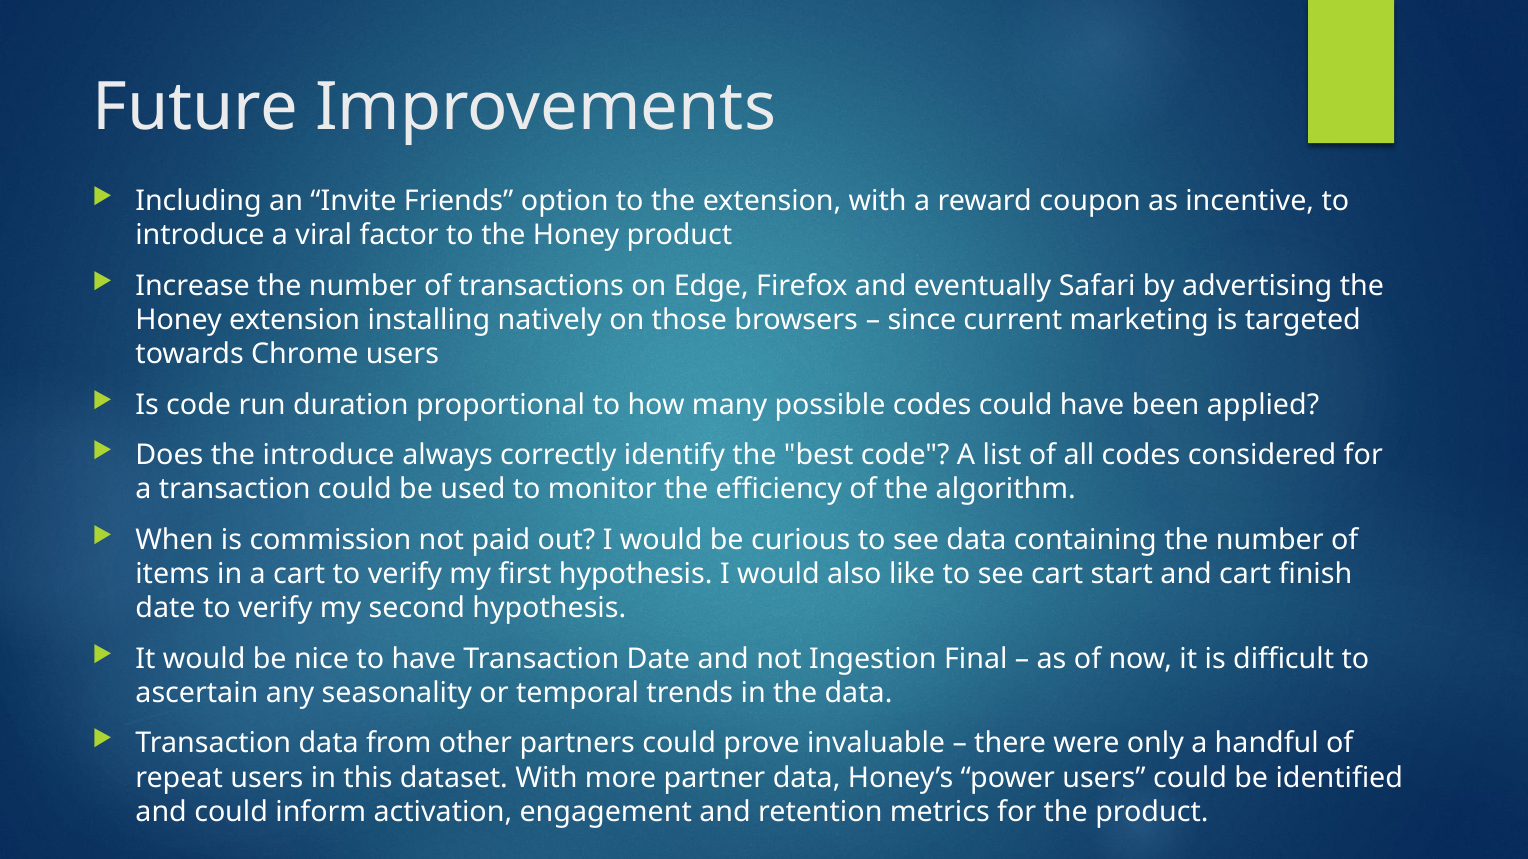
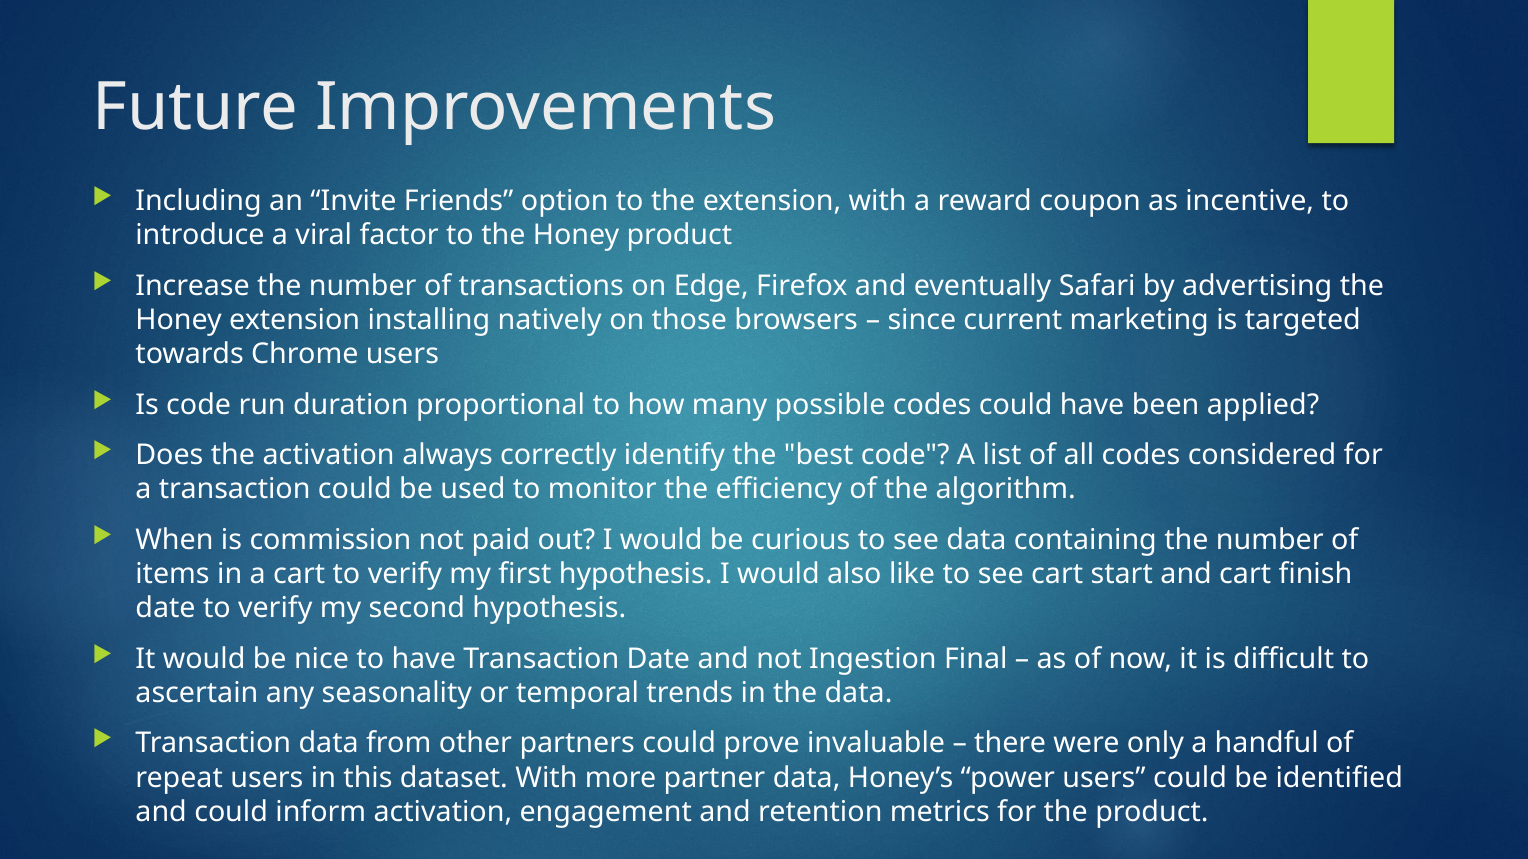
the introduce: introduce -> activation
